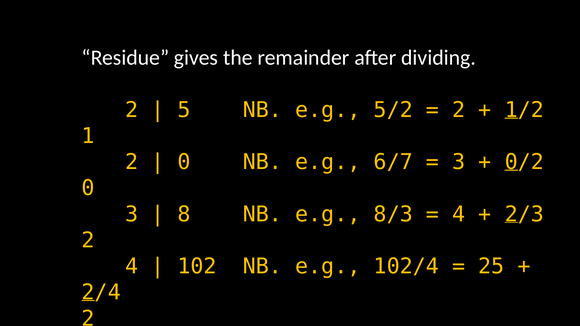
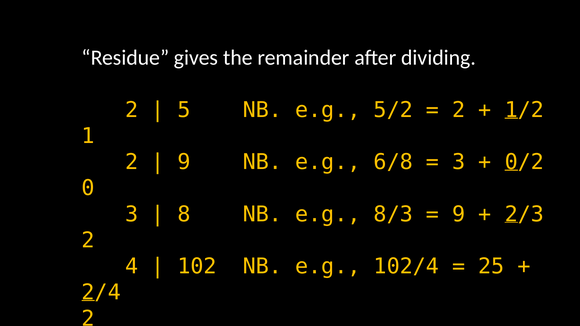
0 at (184, 162): 0 -> 9
6/7: 6/7 -> 6/8
4 at (459, 214): 4 -> 9
